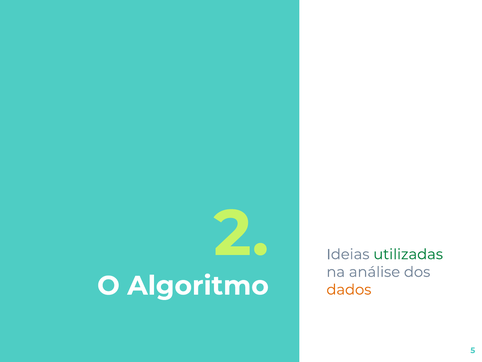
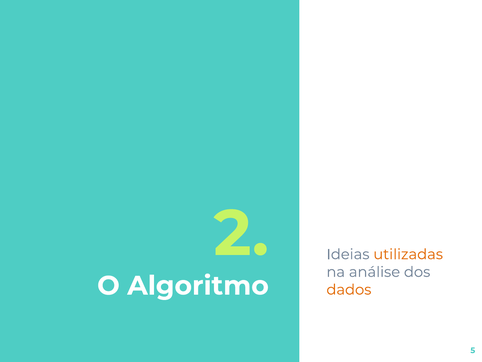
utilizadas colour: green -> orange
